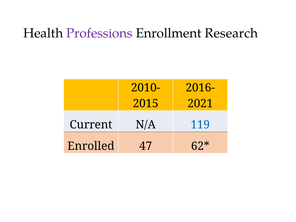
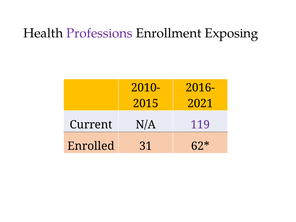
Research: Research -> Exposing
119 colour: blue -> purple
47: 47 -> 31
